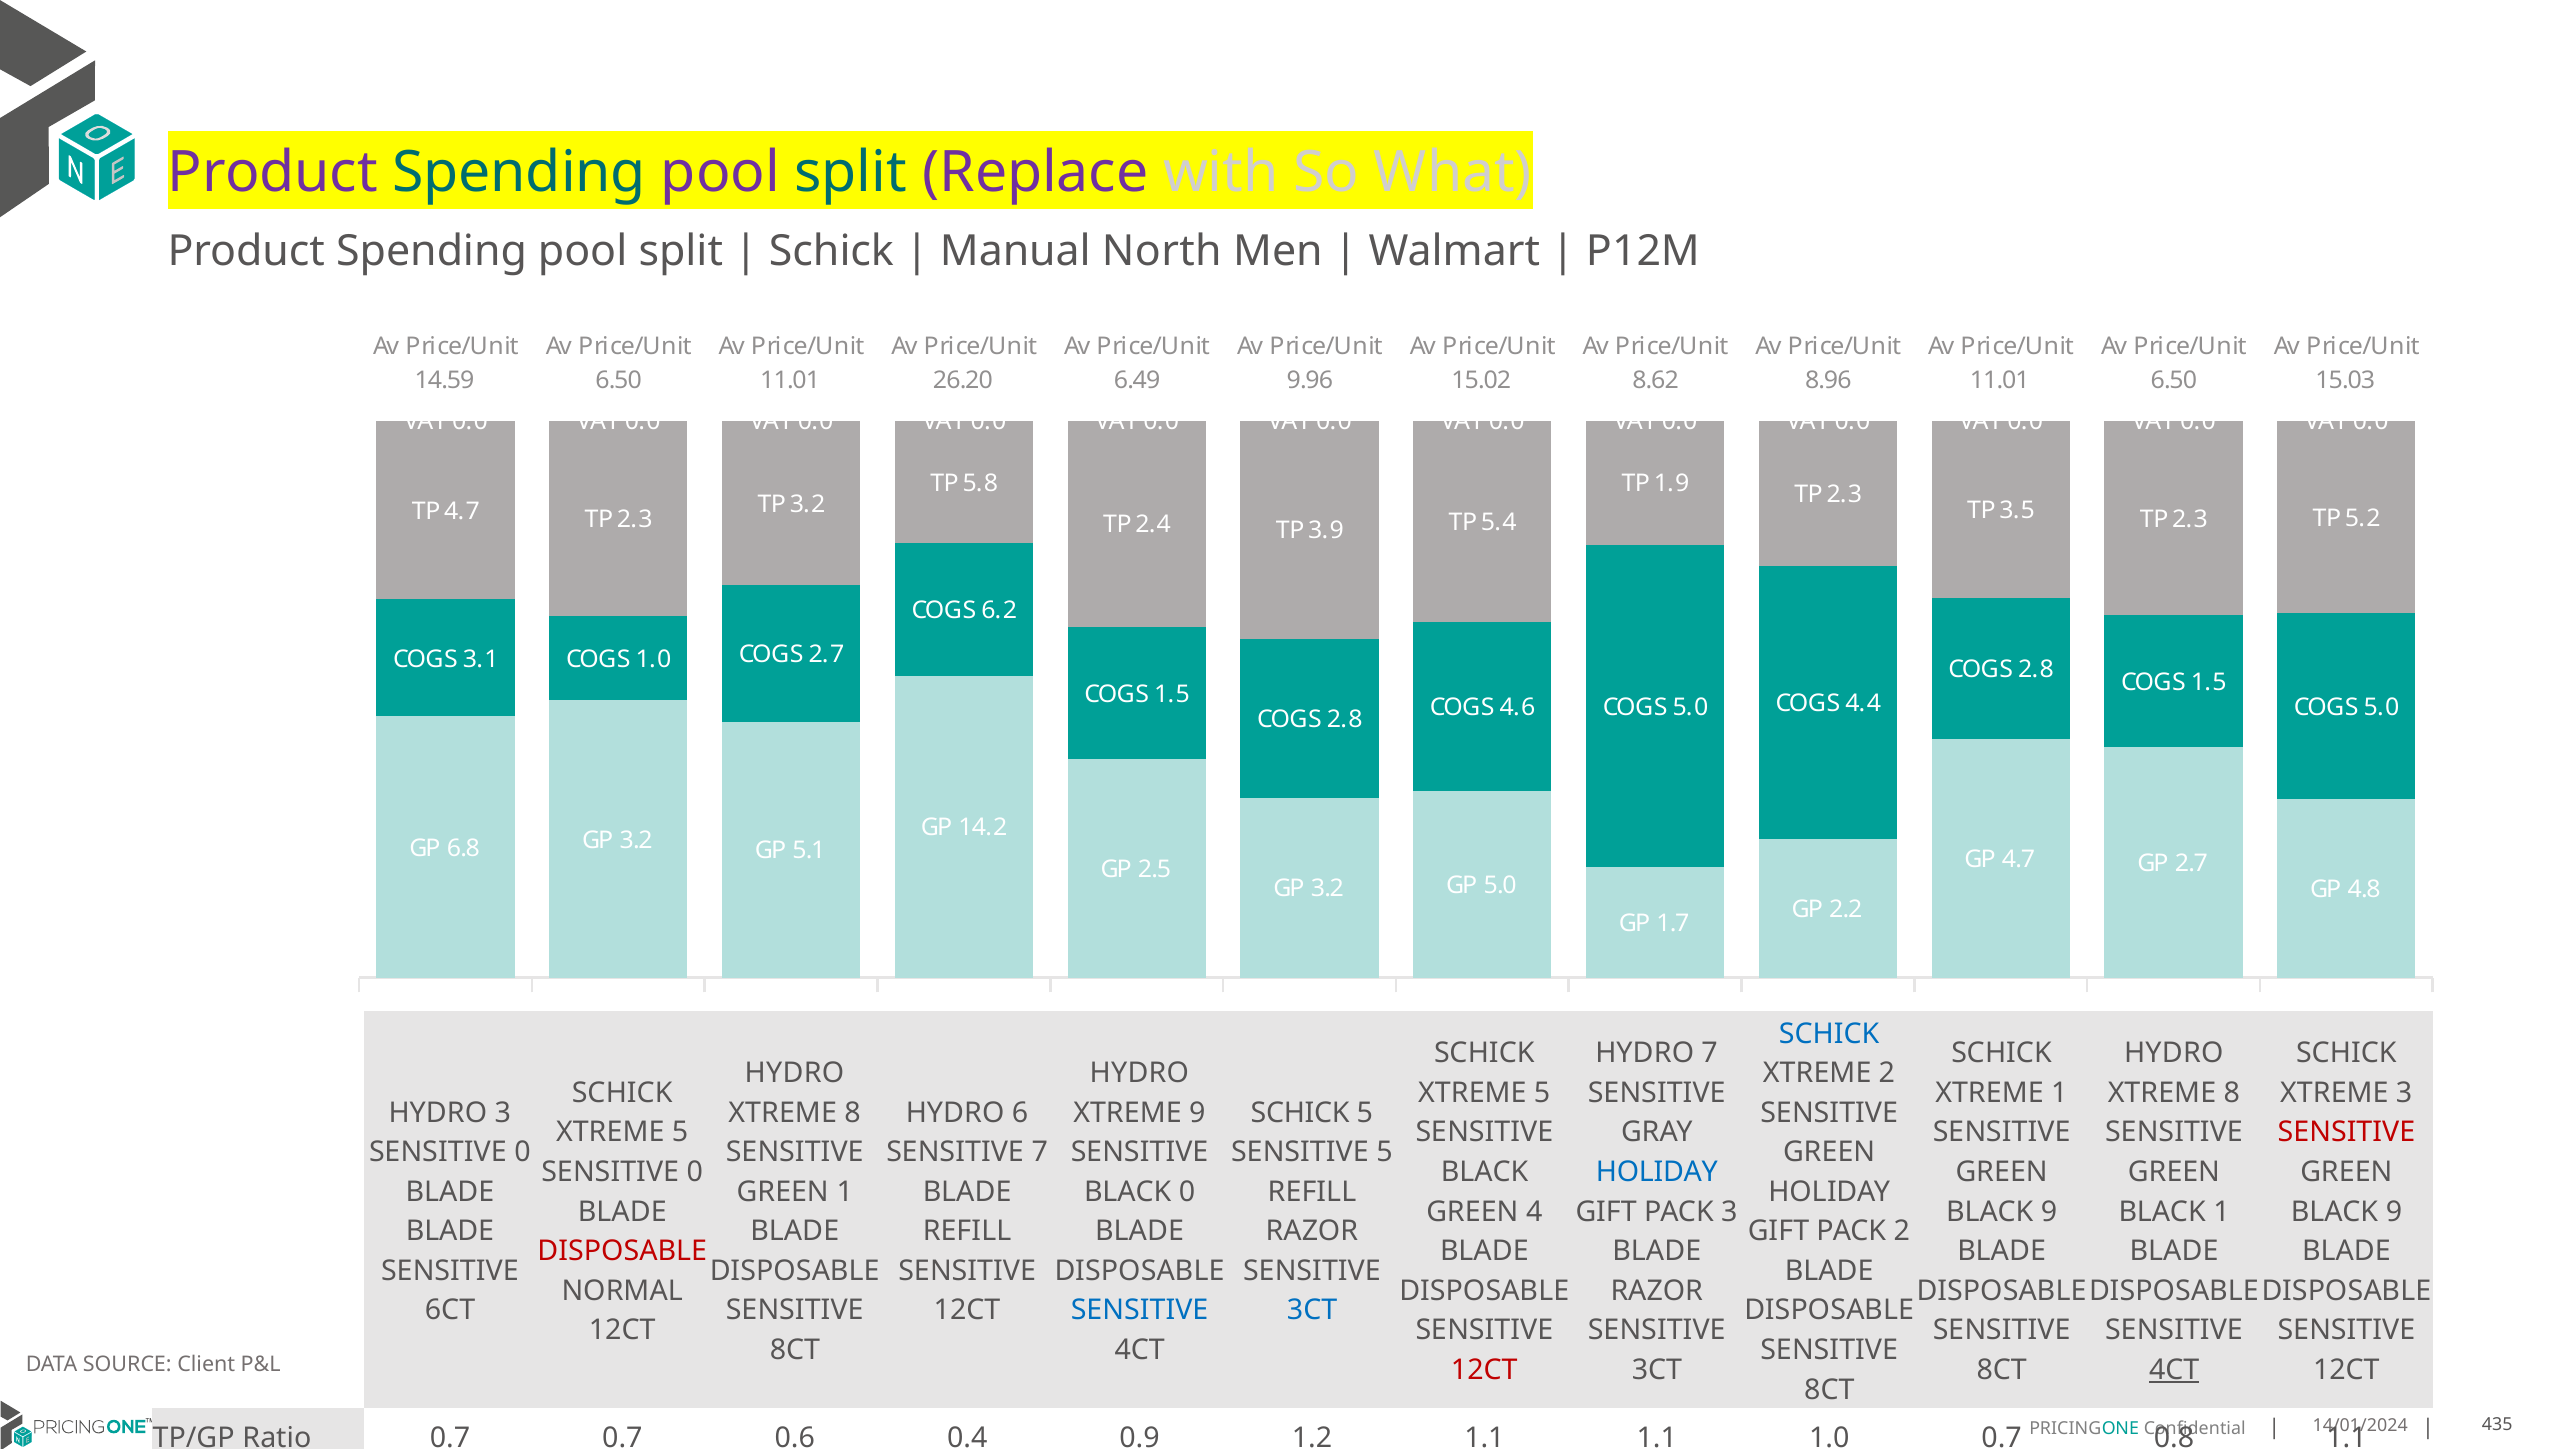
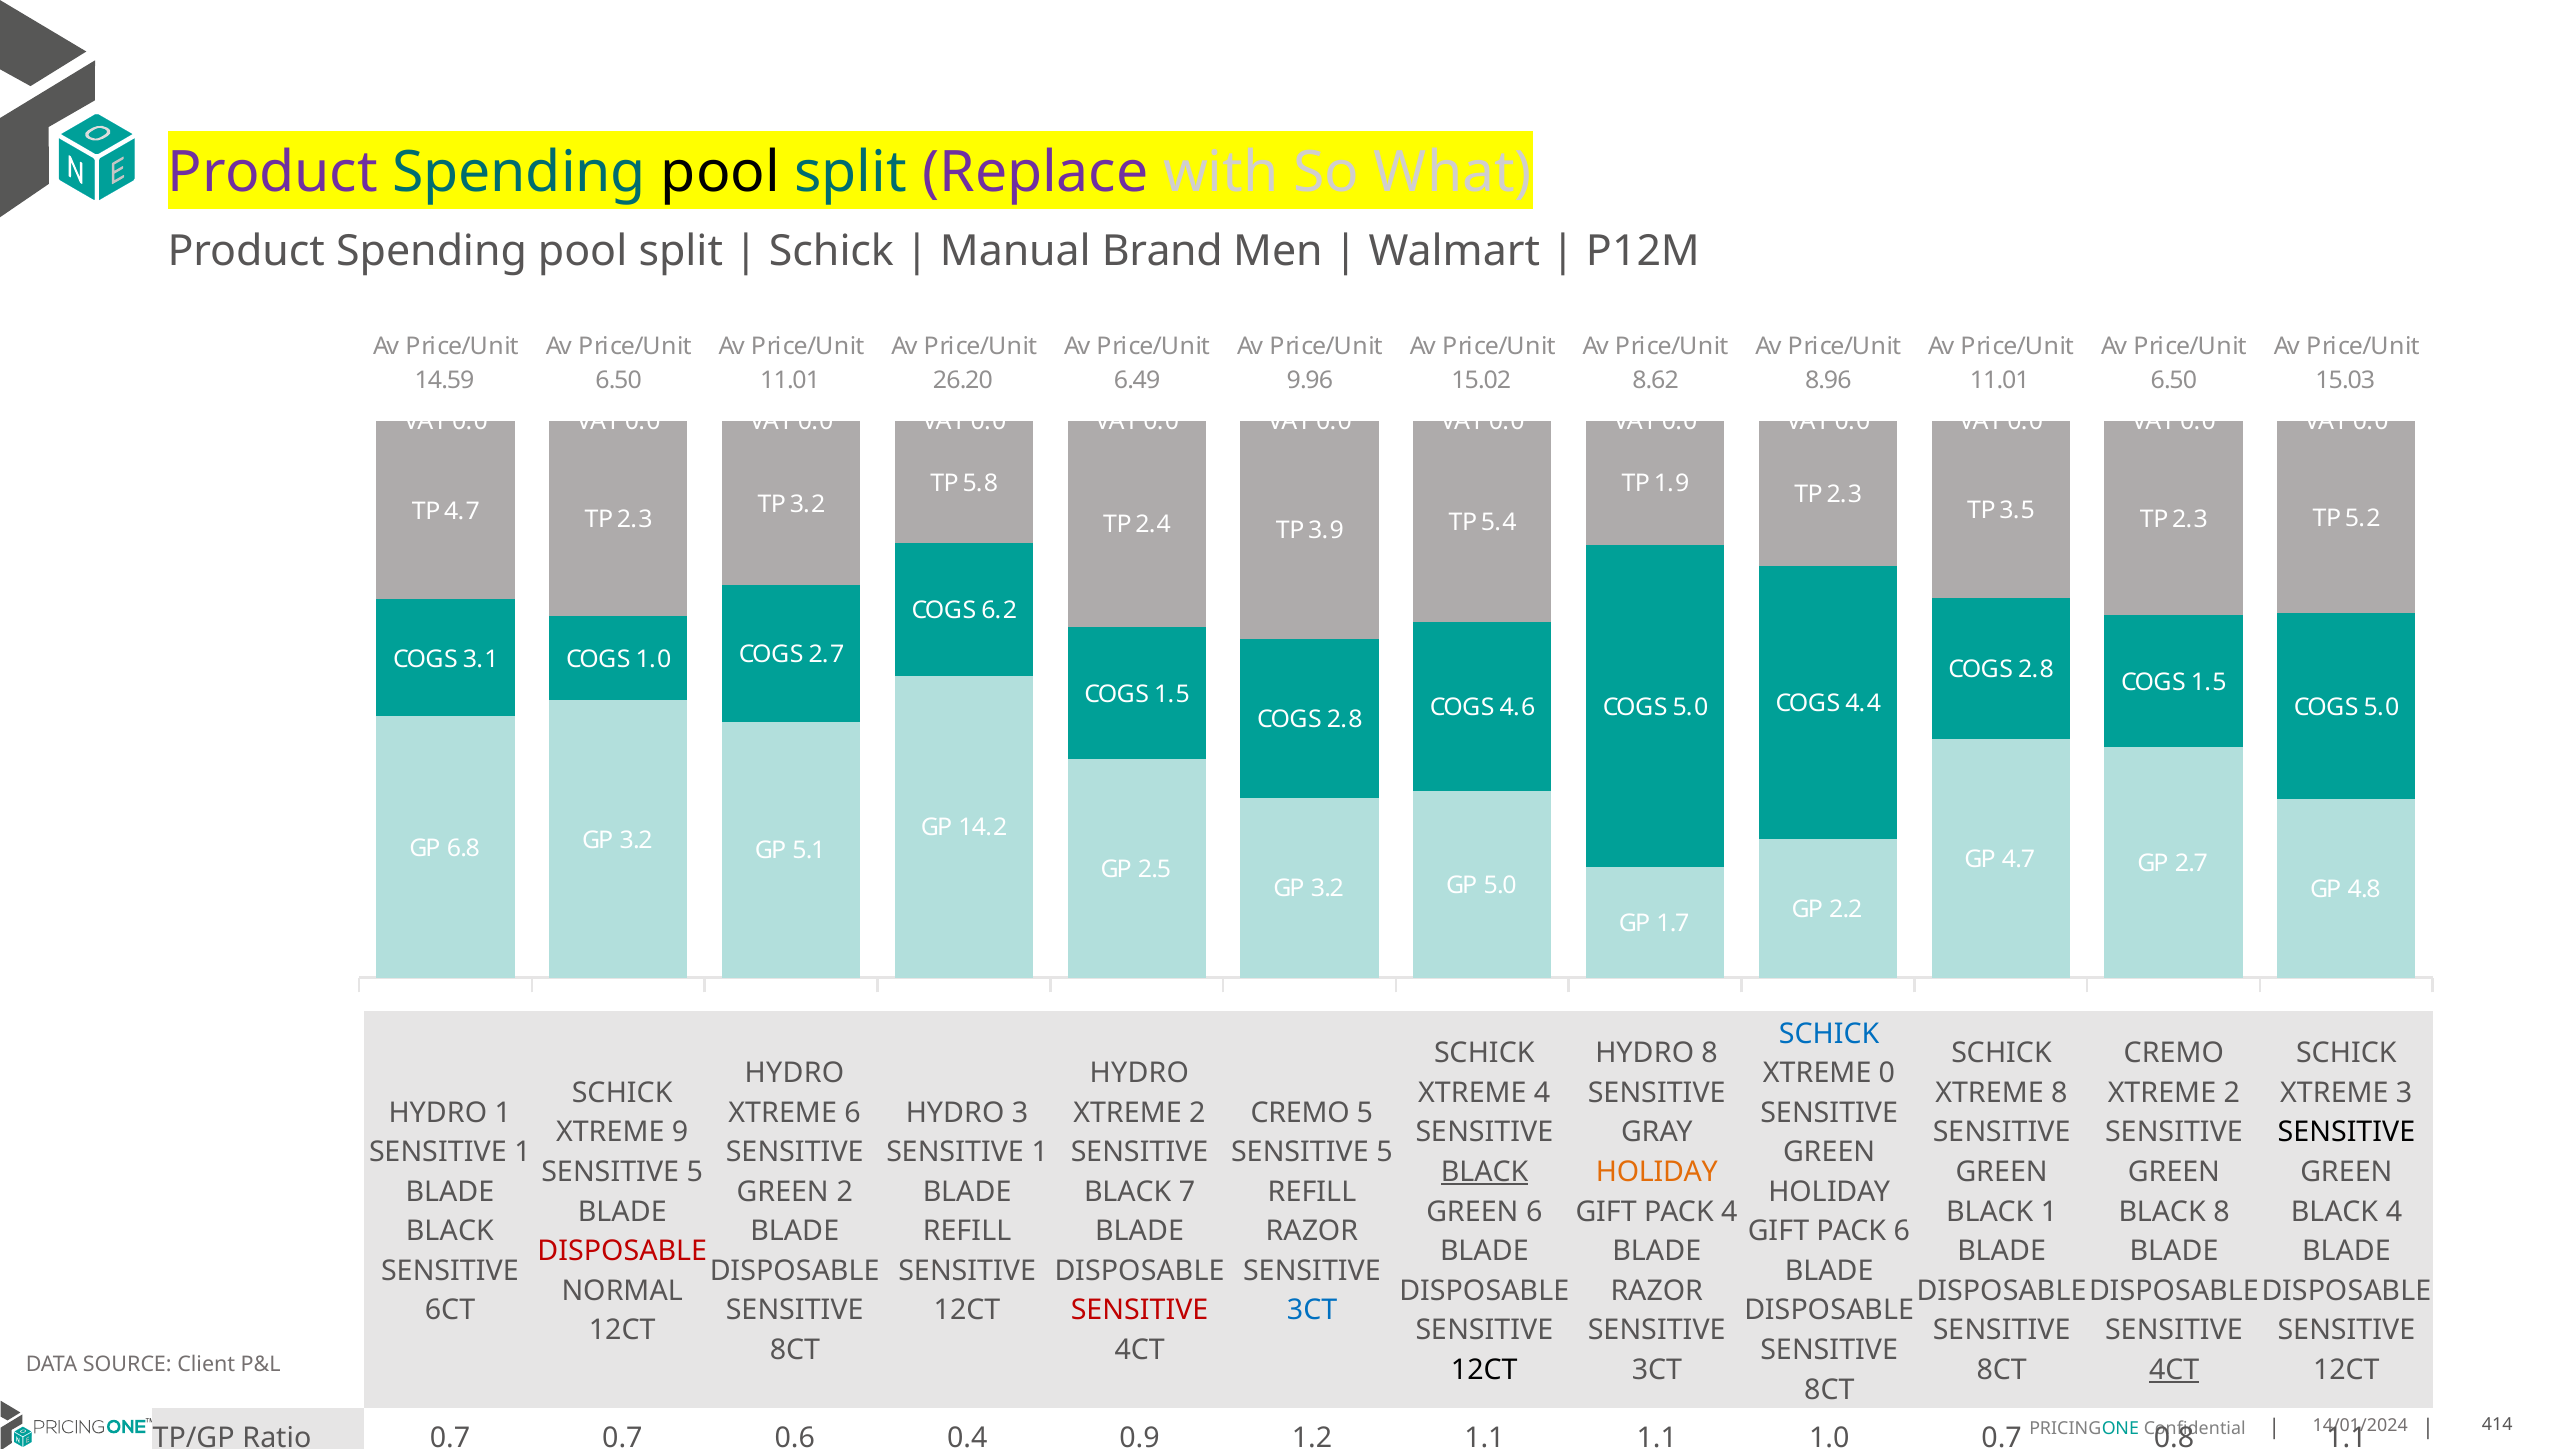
pool at (720, 173) colour: purple -> black
North: North -> Brand
HYDRO 7: 7 -> 8
HYDRO at (2174, 1053): HYDRO -> CREMO
XTREME 2: 2 -> 0
5 at (1542, 1093): 5 -> 4
XTREME 1: 1 -> 8
8 at (2232, 1093): 8 -> 2
HYDRO 3: 3 -> 1
8 at (852, 1113): 8 -> 6
HYDRO 6: 6 -> 3
9 at (1197, 1113): 9 -> 2
SCHICK at (1300, 1113): SCHICK -> CREMO
5 at (680, 1133): 5 -> 9
SENSITIVE at (2346, 1133) colour: red -> black
0 at (523, 1152): 0 -> 1
7 at (1040, 1152): 7 -> 1
0 at (695, 1172): 0 -> 5
BLACK at (1485, 1172) underline: none -> present
HOLIDAY at (1657, 1172) colour: blue -> orange
GREEN 1: 1 -> 2
BLACK 0: 0 -> 7
GREEN 4: 4 -> 6
PACK 3: 3 -> 4
9 at (2049, 1212): 9 -> 1
BLACK 1: 1 -> 8
9 at (2394, 1212): 9 -> 4
BLADE at (450, 1231): BLADE -> BLACK
PACK 2: 2 -> 6
SENSITIVE at (1140, 1311) colour: blue -> red
12CT at (1484, 1370) colour: red -> black
435: 435 -> 414
